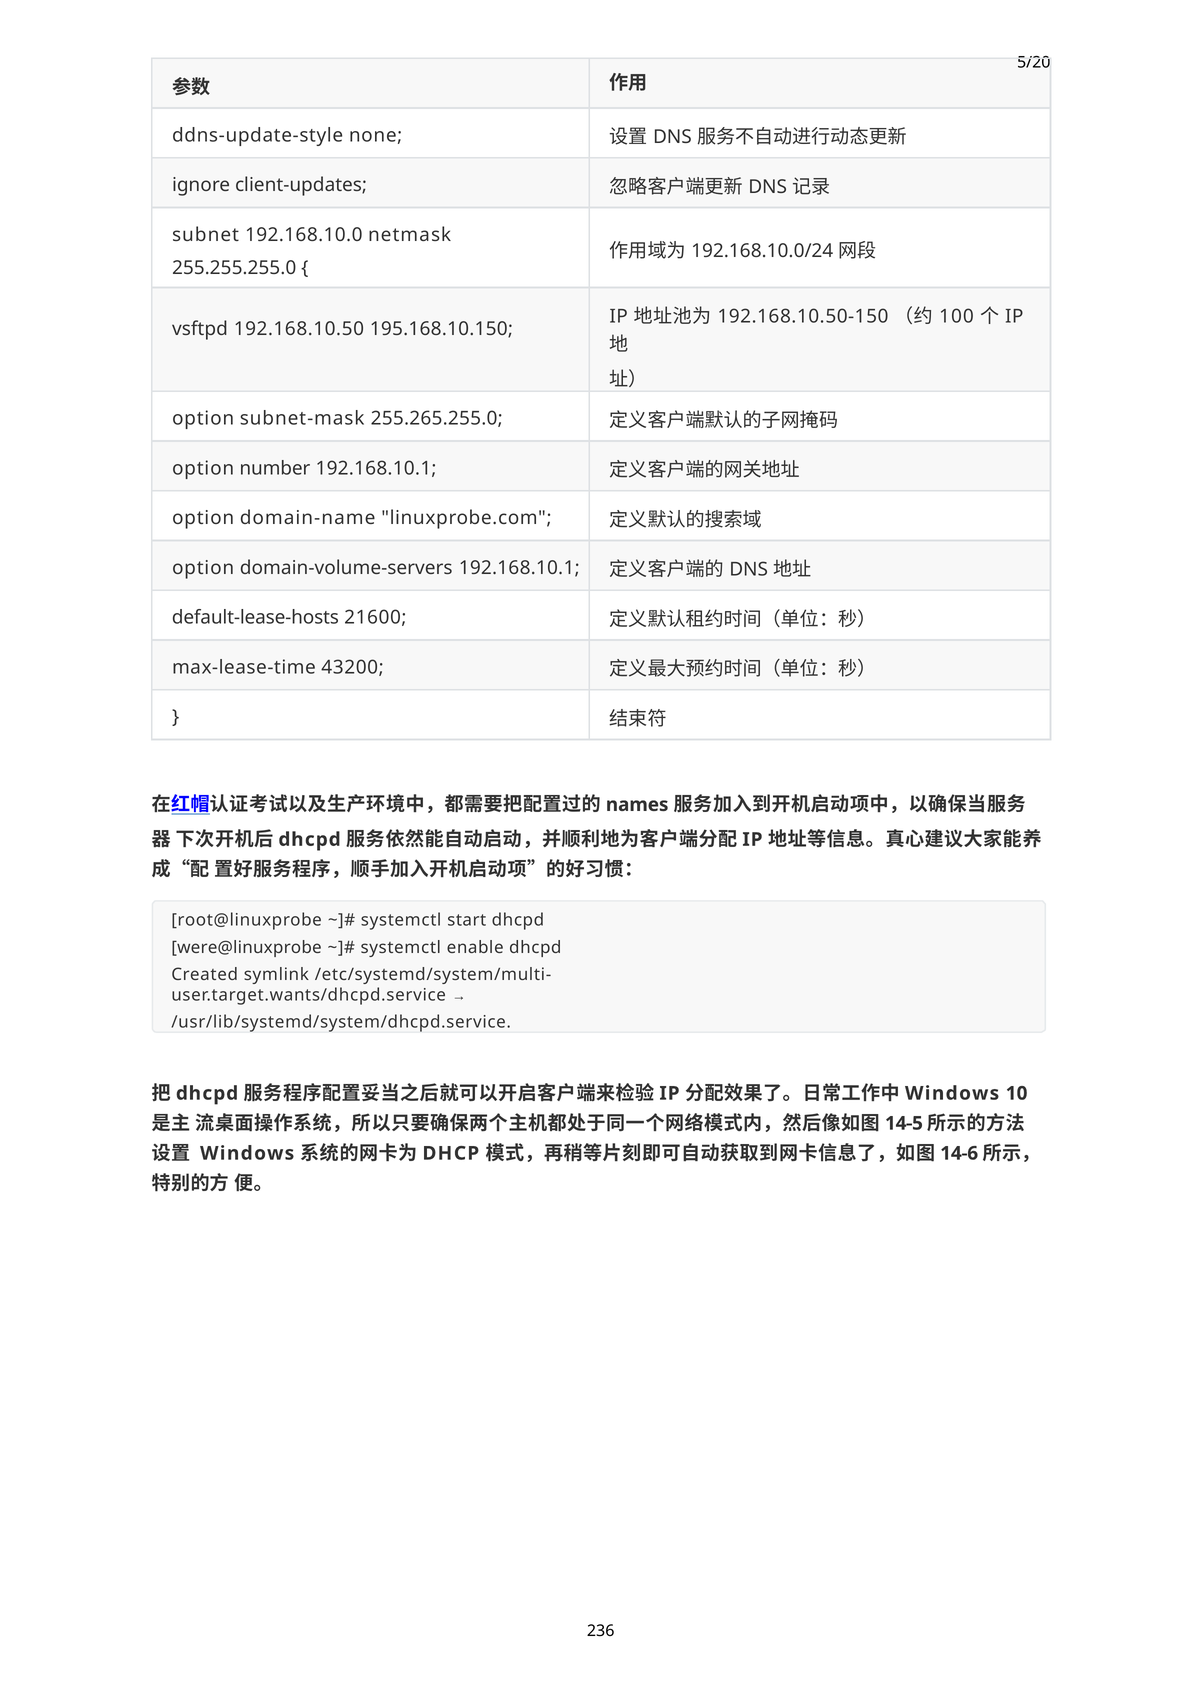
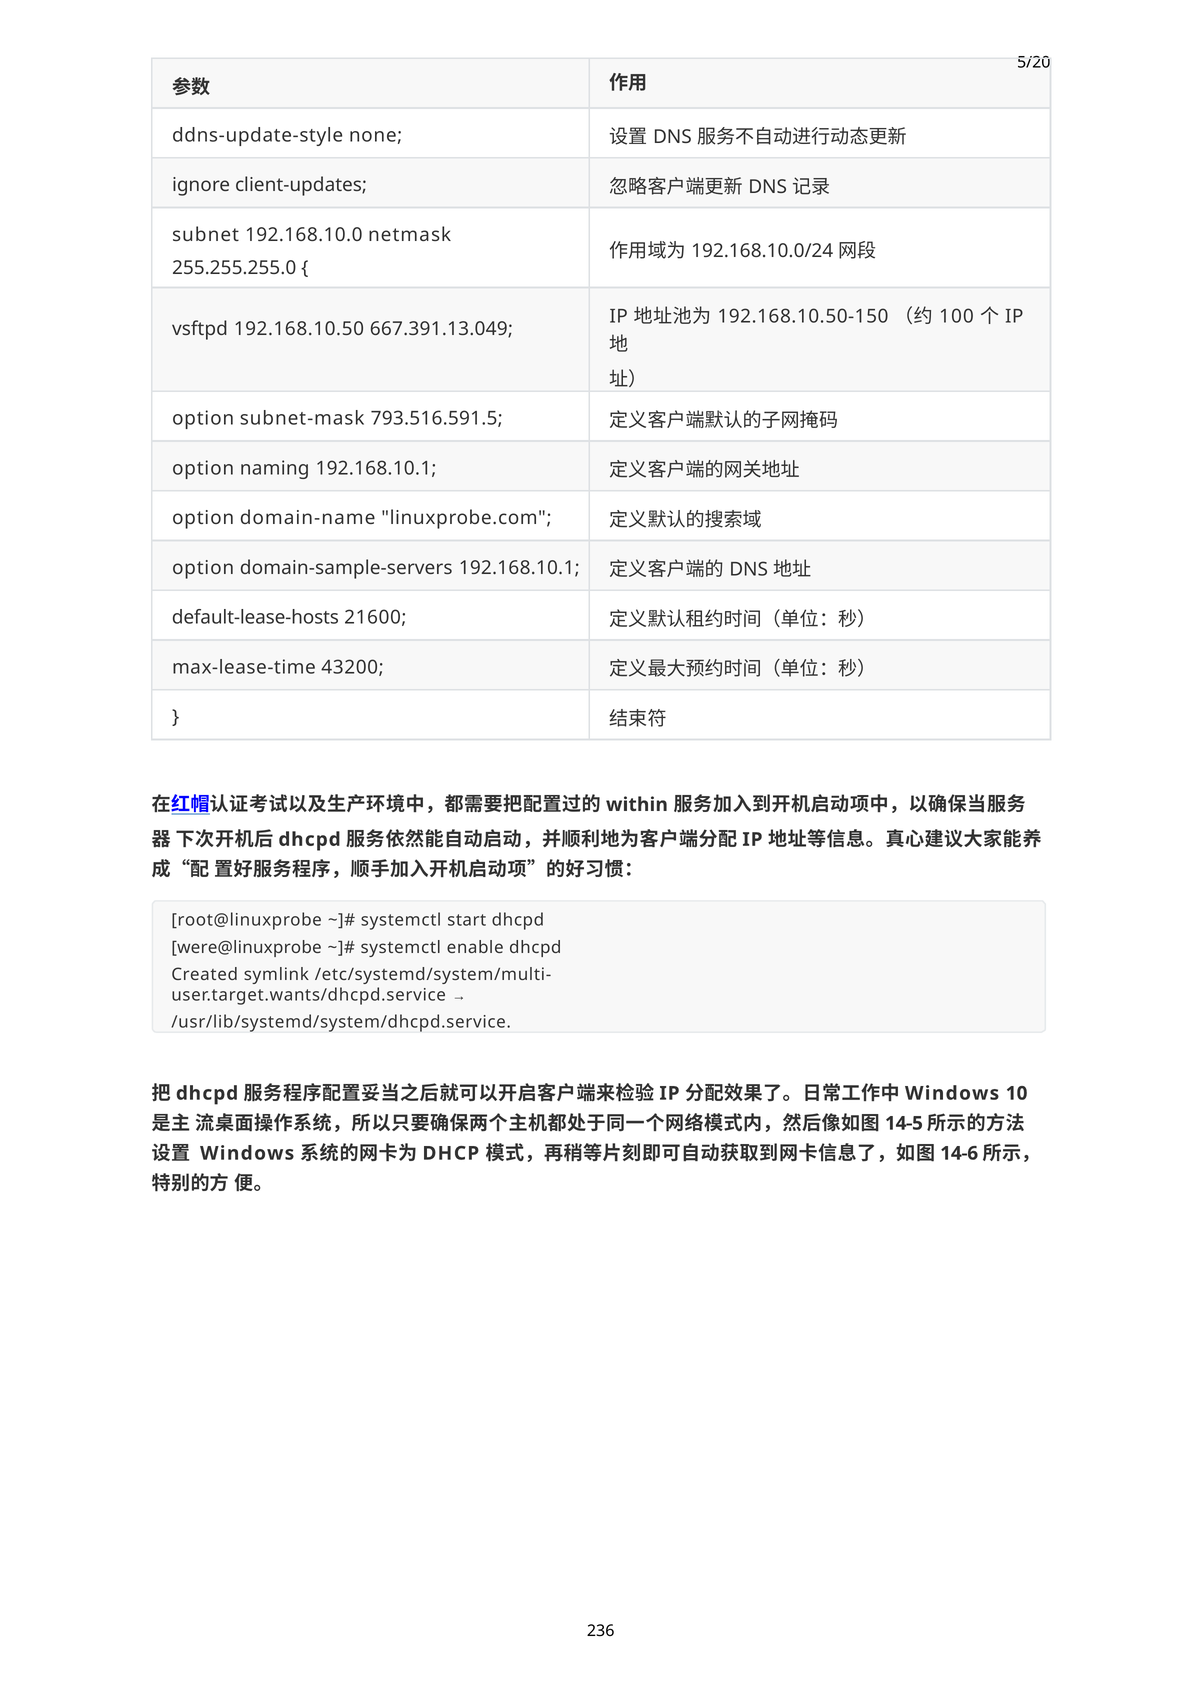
195.168.10.150: 195.168.10.150 -> 667.391.13.049
255.265.255.0: 255.265.255.0 -> 793.516.591.5
number: number -> naming
domain-volume-servers: domain-volume-servers -> domain-sample-servers
names: names -> within
